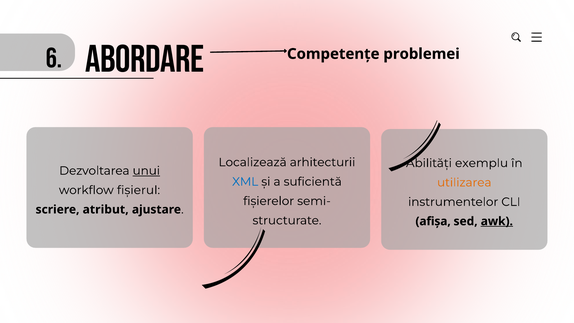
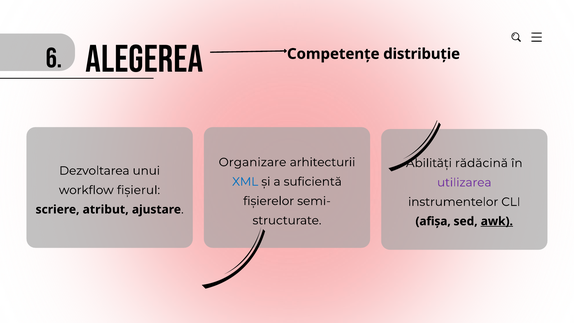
abordare: abordare -> alegerea
problemei: problemei -> distribuție
Localizează: Localizează -> Organizare
exemplu: exemplu -> rădăcină
unui underline: present -> none
utilizarea colour: orange -> purple
